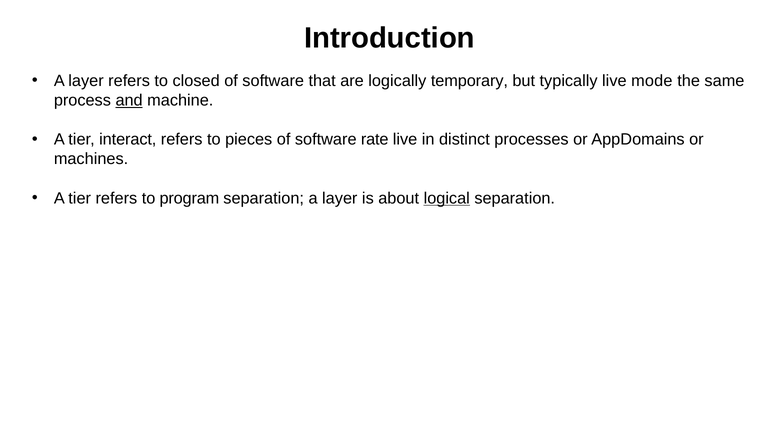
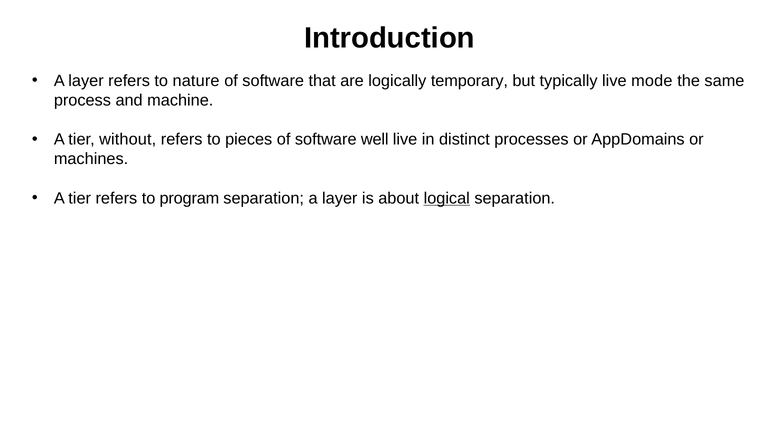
closed: closed -> nature
and underline: present -> none
interact: interact -> without
rate: rate -> well
